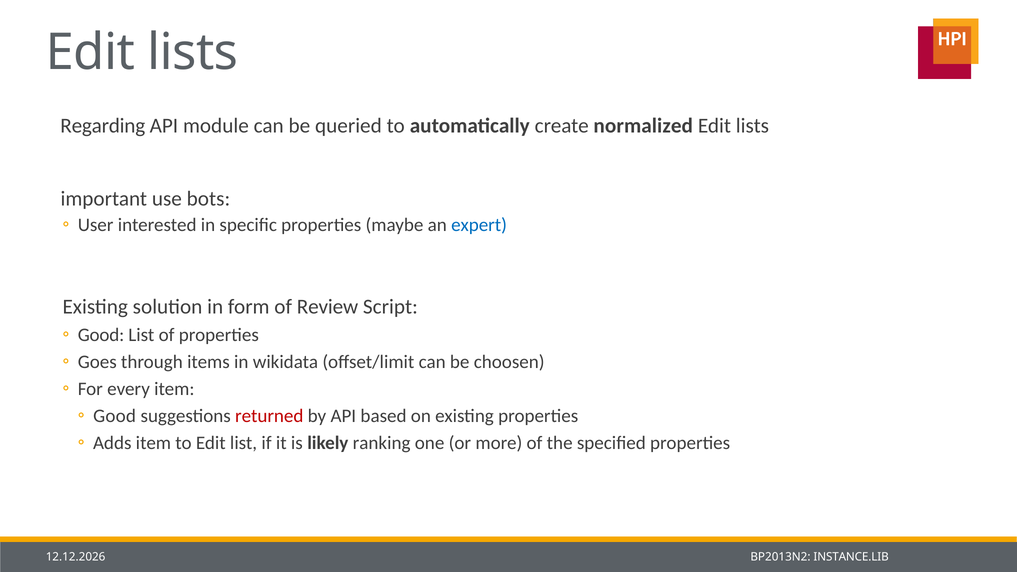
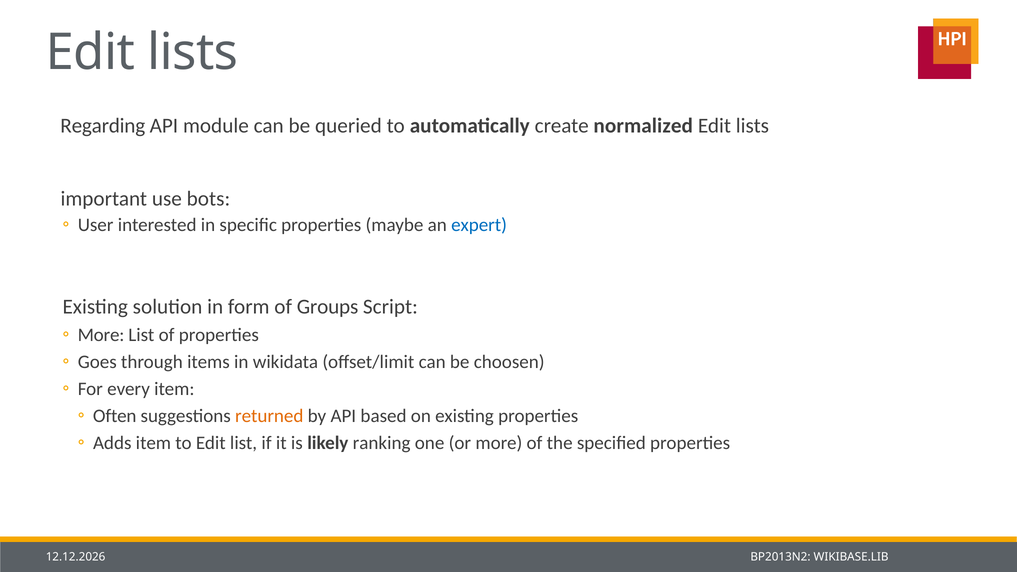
Review: Review -> Groups
Good at (101, 335): Good -> More
Good at (115, 416): Good -> Often
returned colour: red -> orange
INSTANCE.LIB: INSTANCE.LIB -> WIKIBASE.LIB
